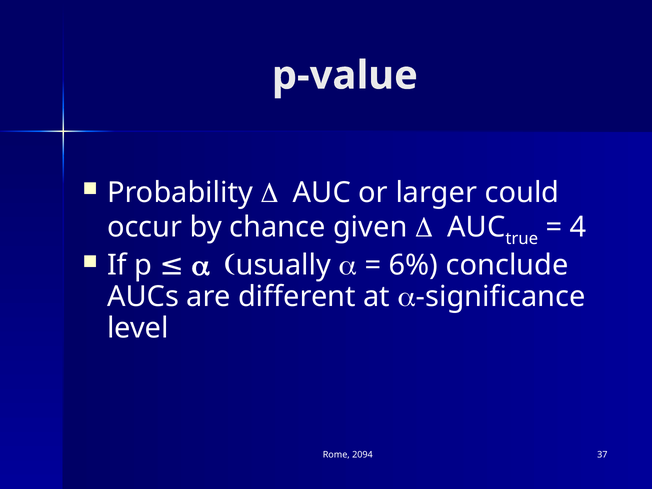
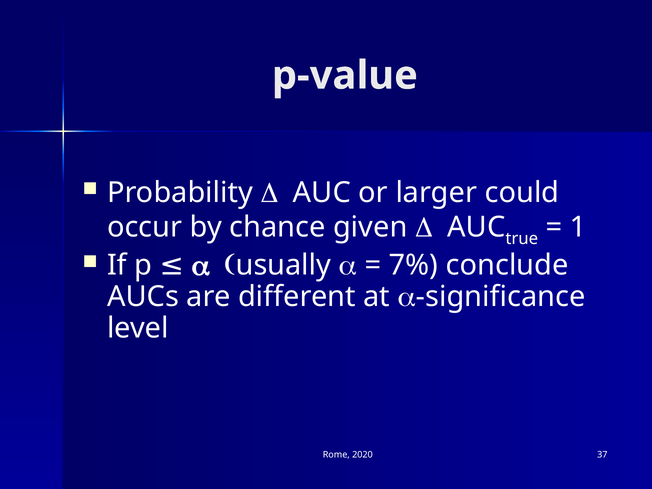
4: 4 -> 1
6%: 6% -> 7%
2094: 2094 -> 2020
